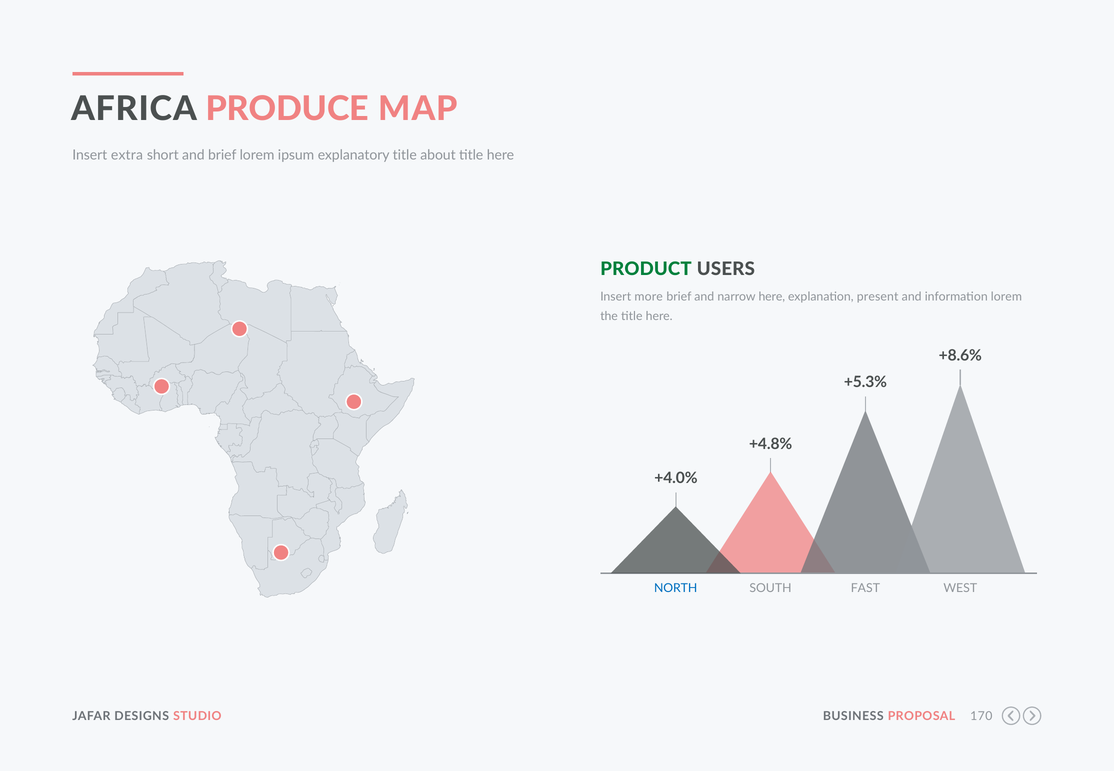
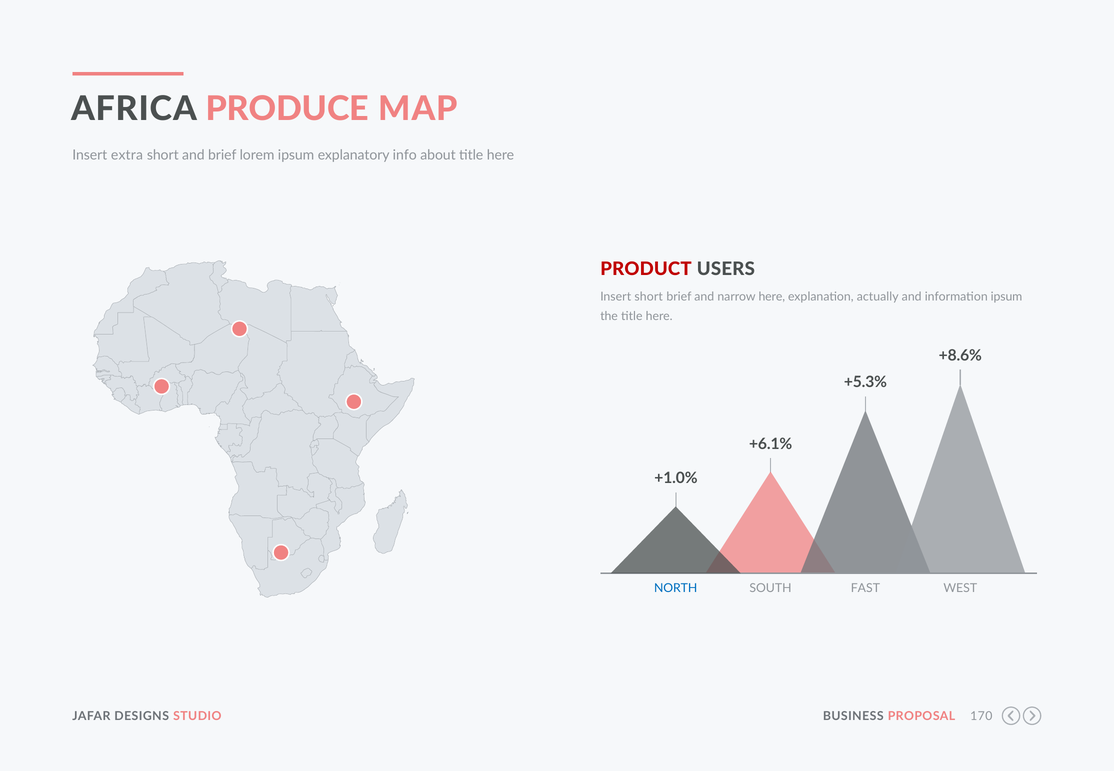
explanatory title: title -> info
PRODUCT colour: green -> red
Insert more: more -> short
present: present -> actually
information lorem: lorem -> ipsum
+4.8%: +4.8% -> +6.1%
+4.0%: +4.0% -> +1.0%
